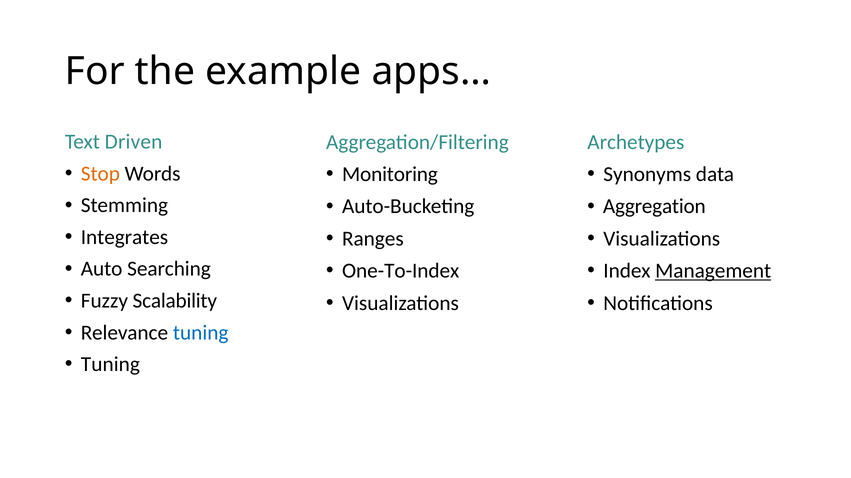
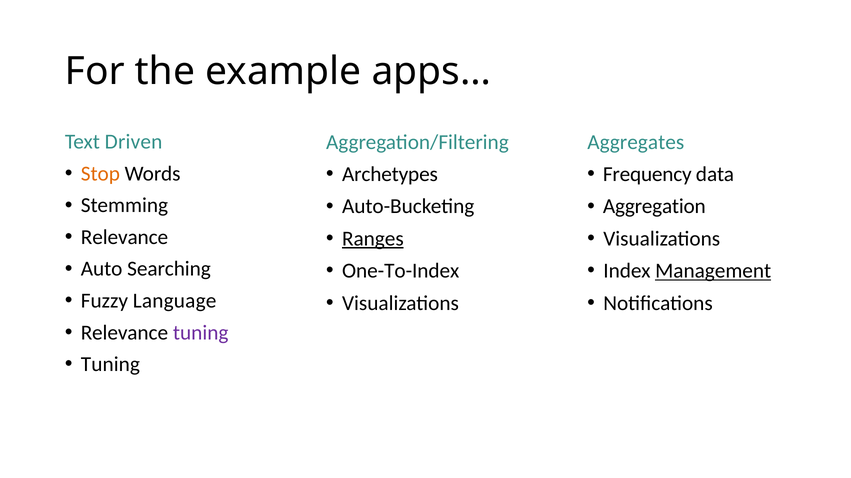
Archetypes: Archetypes -> Aggregates
Monitoring: Monitoring -> Archetypes
Synonyms: Synonyms -> Frequency
Integrates at (124, 237): Integrates -> Relevance
Ranges underline: none -> present
Scalability: Scalability -> Language
tuning at (201, 333) colour: blue -> purple
